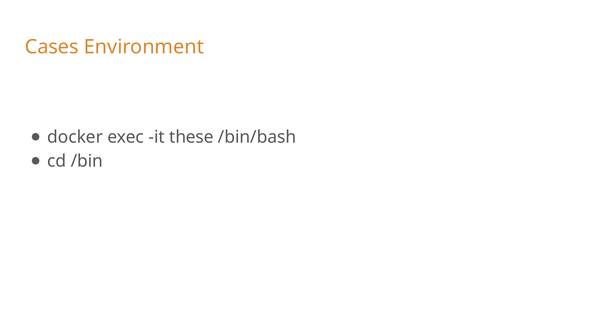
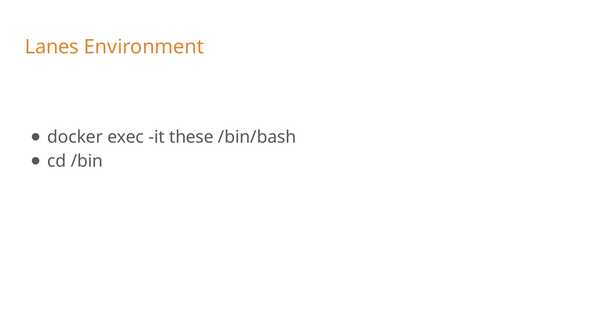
Cases: Cases -> Lanes
